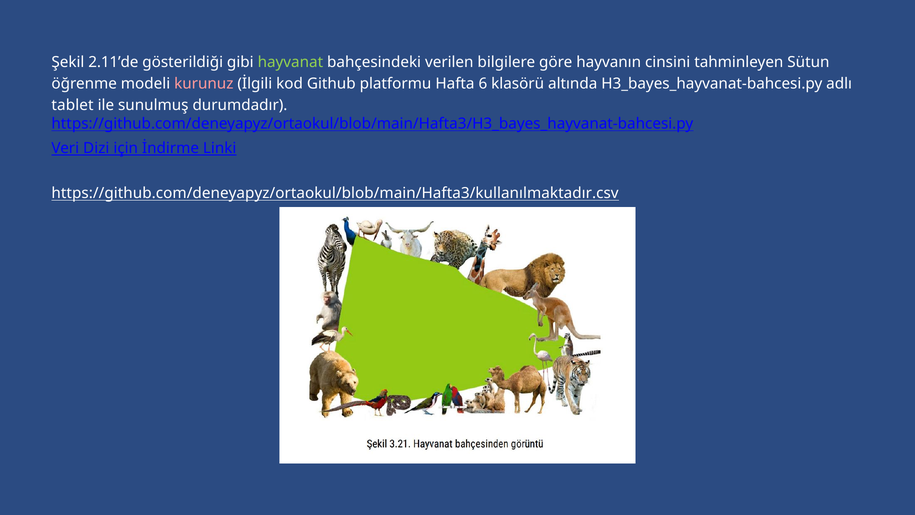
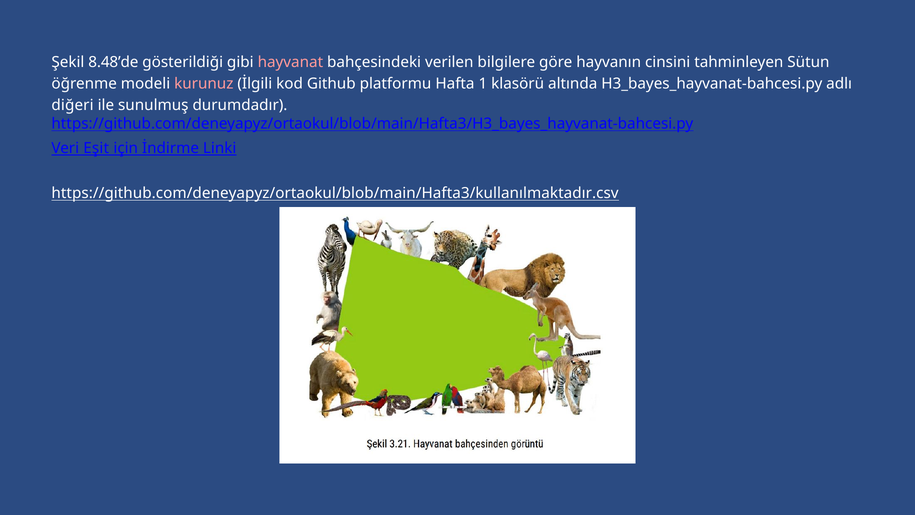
2.11’de: 2.11’de -> 8.48’de
hayvanat colour: light green -> pink
6: 6 -> 1
tablet: tablet -> diğeri
Dizi: Dizi -> Eşit
